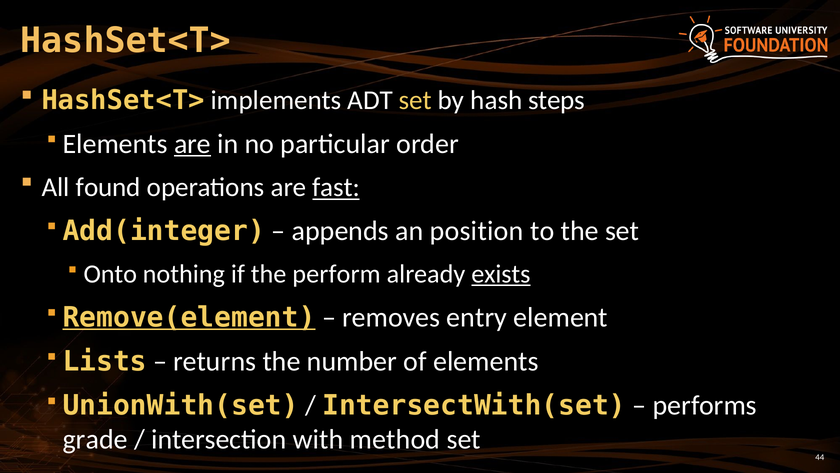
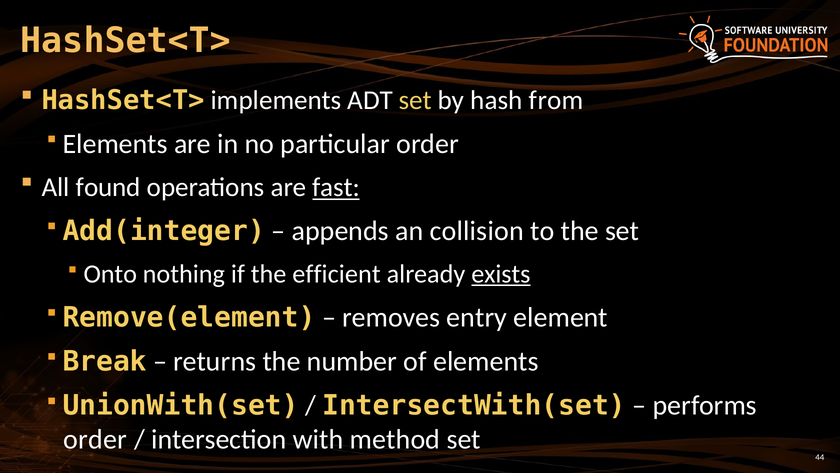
steps: steps -> from
are at (192, 144) underline: present -> none
position: position -> collision
perform: perform -> efficient
Remove(element underline: present -> none
Lists: Lists -> Break
grade at (95, 439): grade -> order
